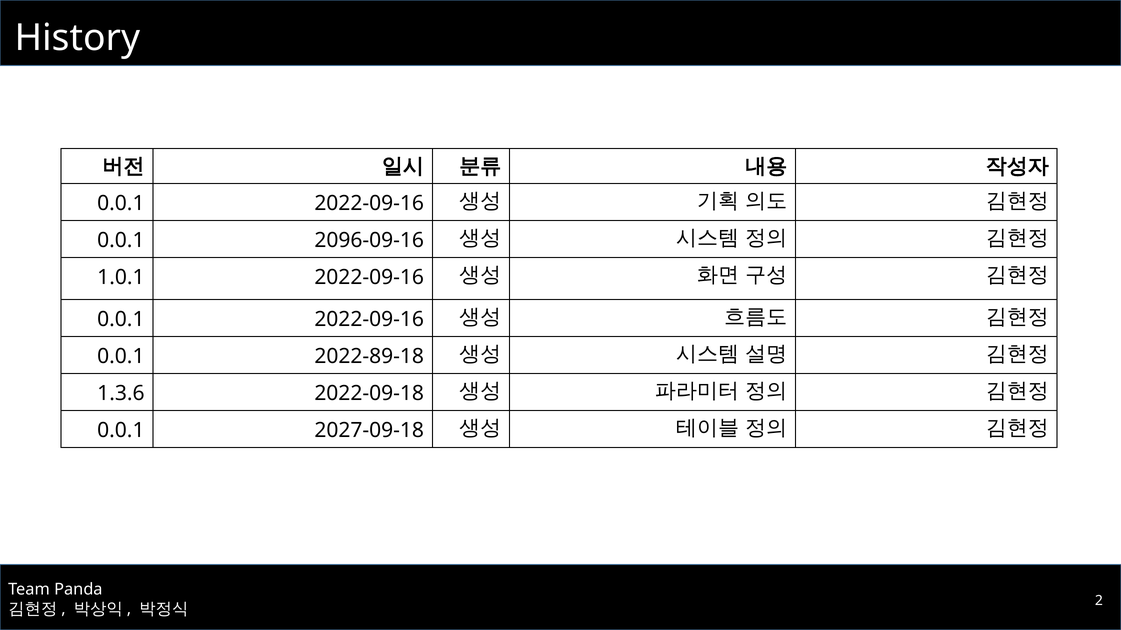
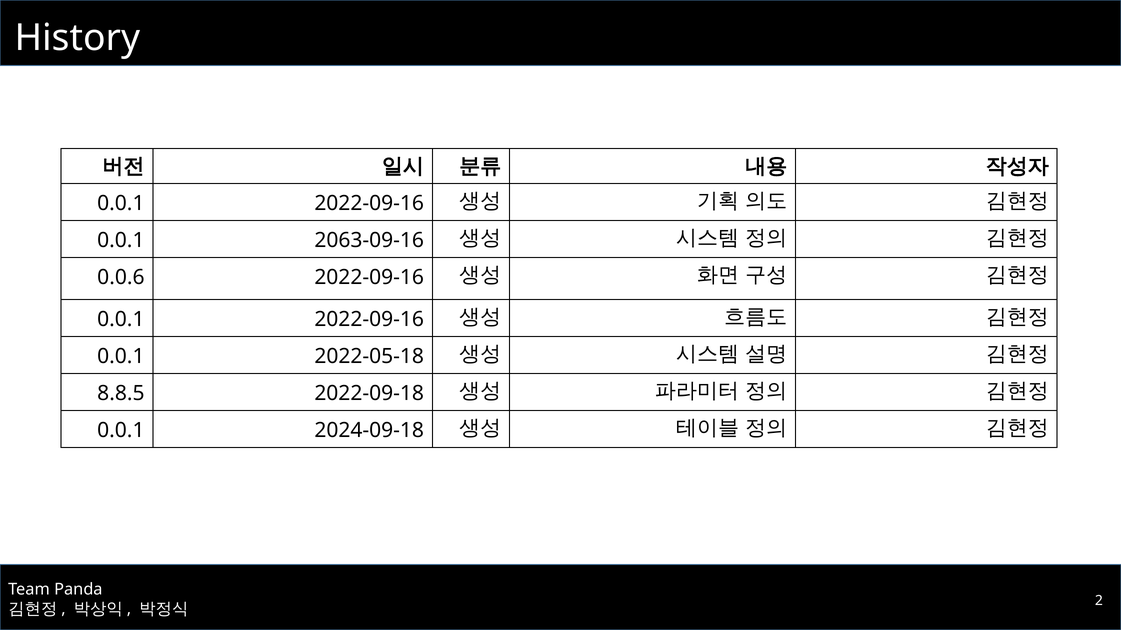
2096-09-16: 2096-09-16 -> 2063-09-16
1.0.1: 1.0.1 -> 0.0.6
2022-89-18: 2022-89-18 -> 2022-05-18
1.3.6: 1.3.6 -> 8.8.5
2027-09-18: 2027-09-18 -> 2024-09-18
